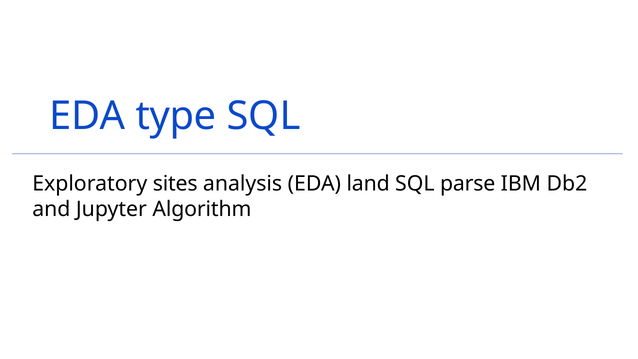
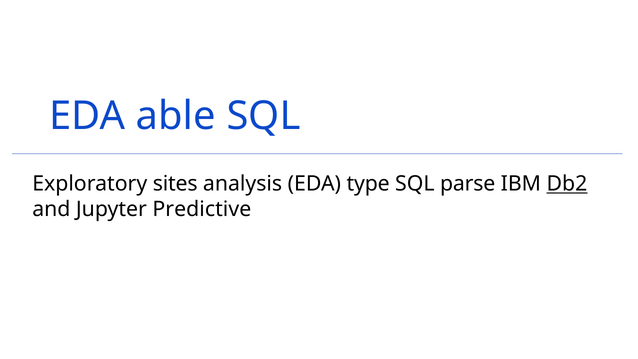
type: type -> able
land: land -> type
Db2 underline: none -> present
Algorithm: Algorithm -> Predictive
